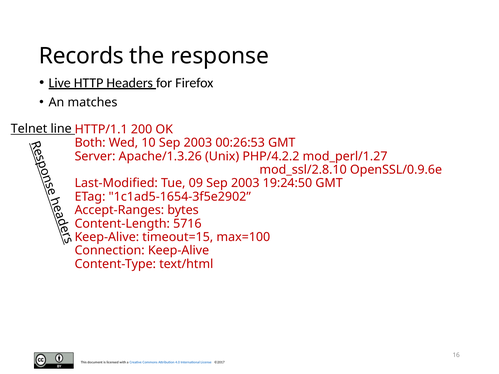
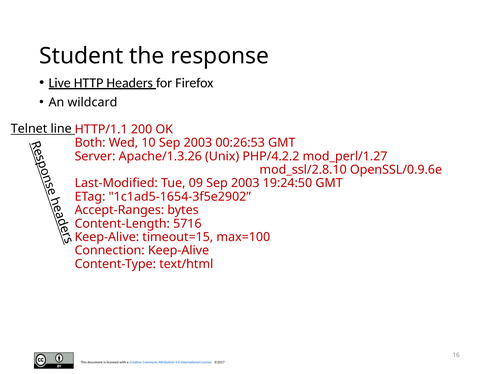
Records: Records -> Student
matches: matches -> wildcard
